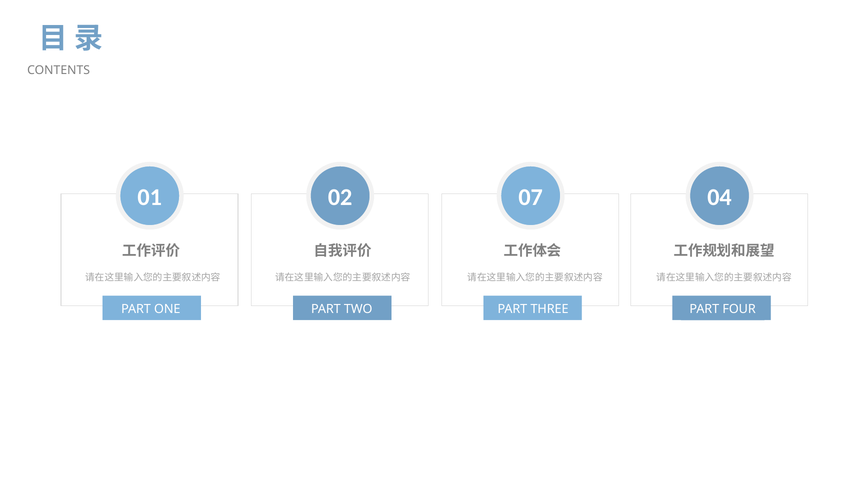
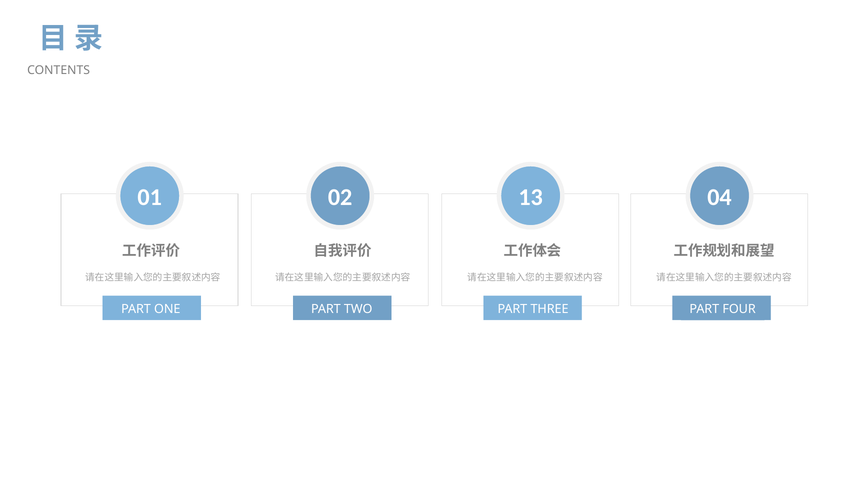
07: 07 -> 13
